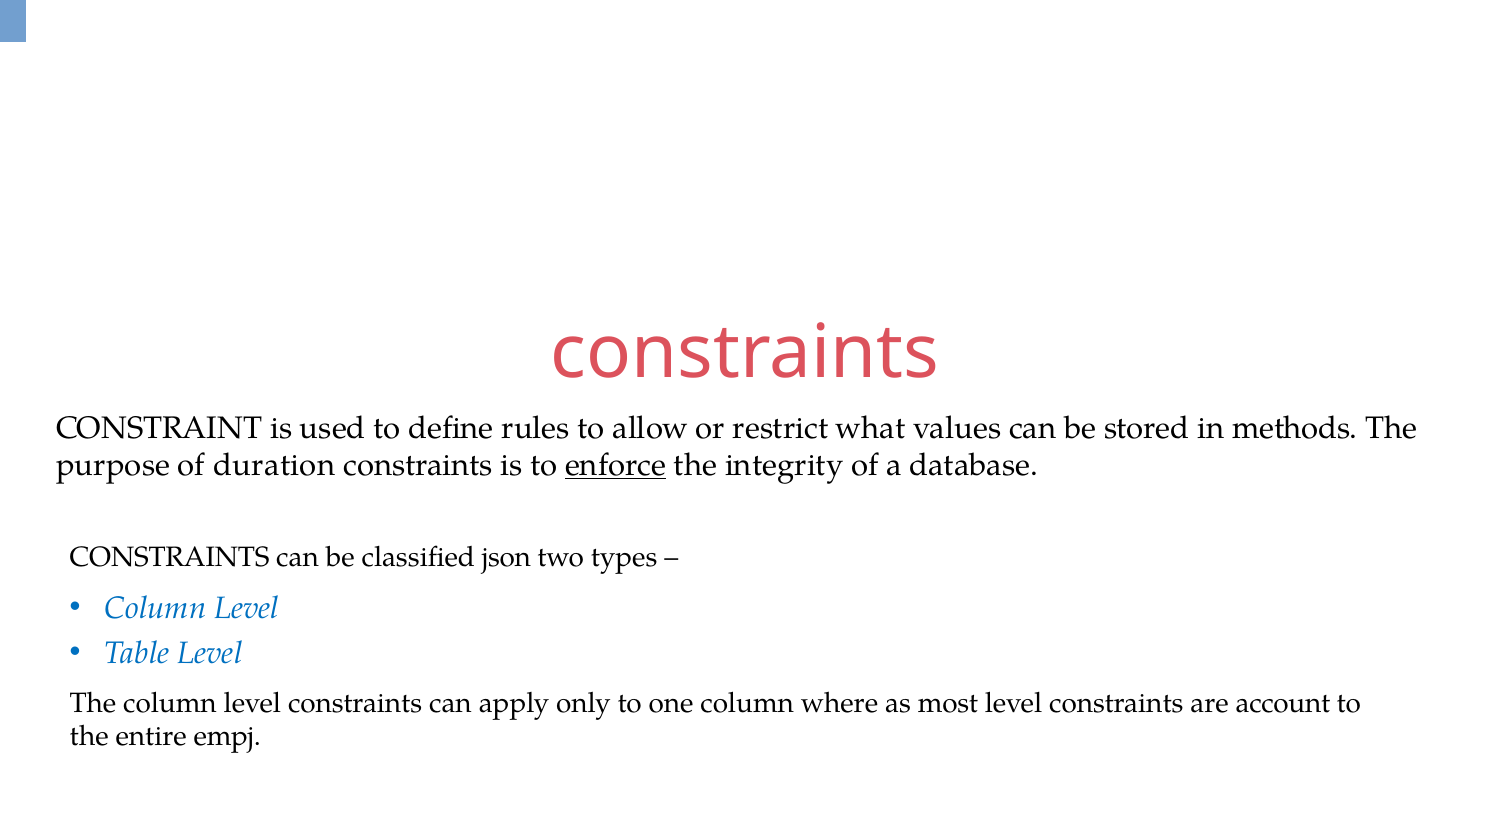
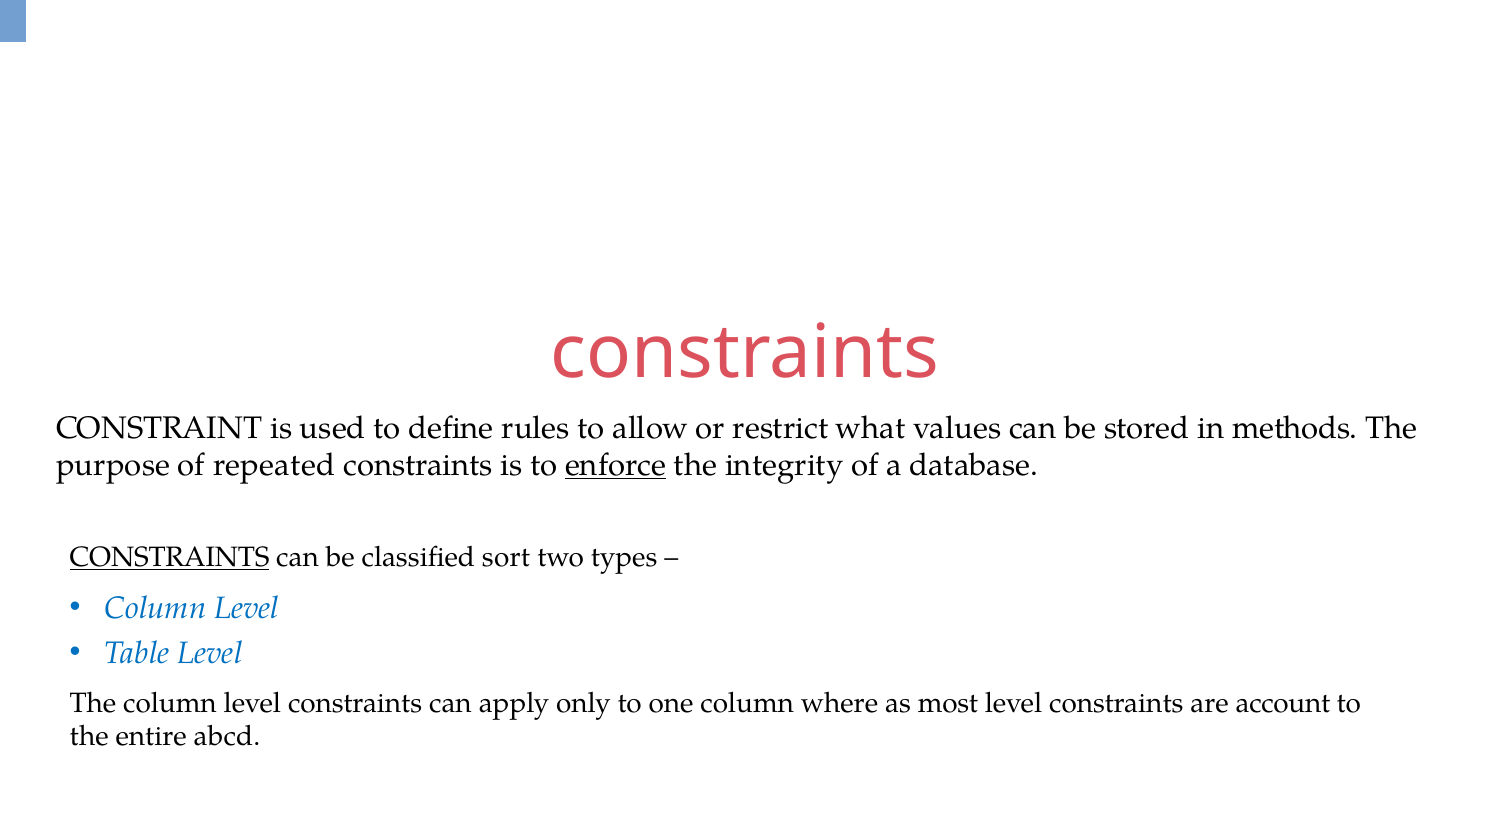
duration: duration -> repeated
CONSTRAINTS at (170, 558) underline: none -> present
json: json -> sort
empj: empj -> abcd
